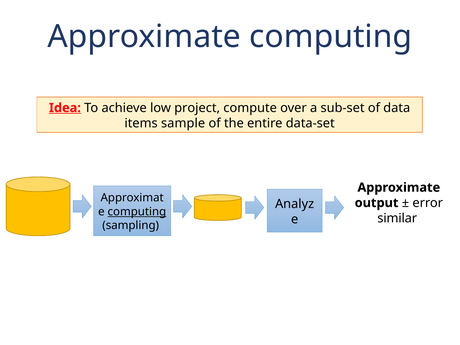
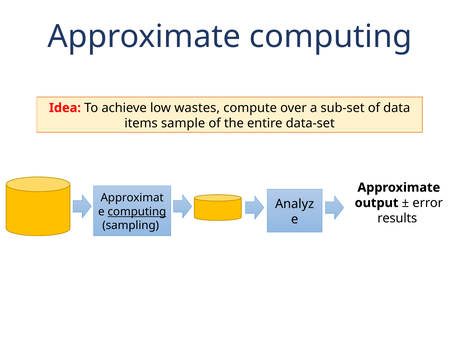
Idea underline: present -> none
project: project -> wastes
similar: similar -> results
